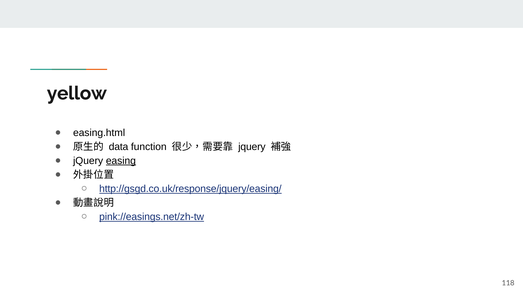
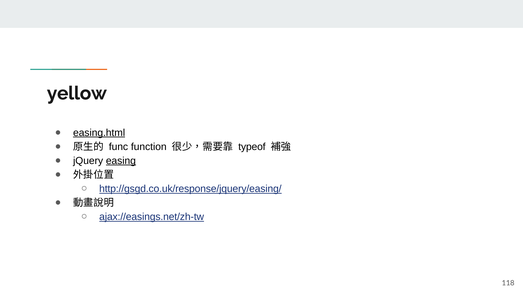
easing.html underline: none -> present
data: data -> func
jquery at (252, 147): jquery -> typeof
pink://easings.net/zh-tw: pink://easings.net/zh-tw -> ajax://easings.net/zh-tw
